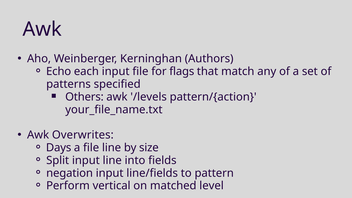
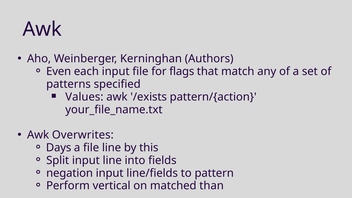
Echo: Echo -> Even
Others: Others -> Values
/levels: /levels -> /exists
size: size -> this
level: level -> than
